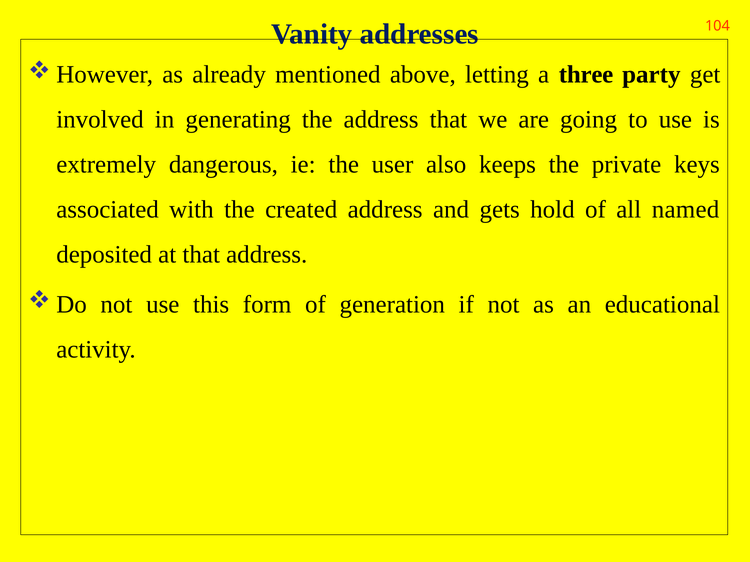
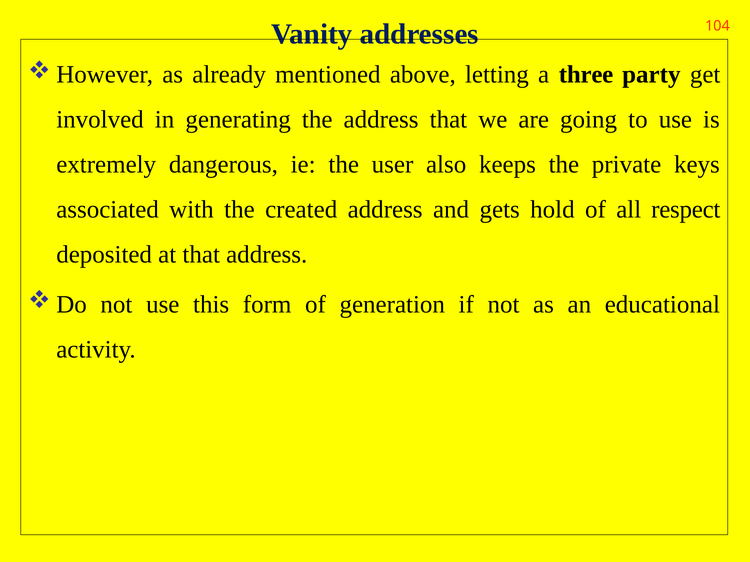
named: named -> respect
